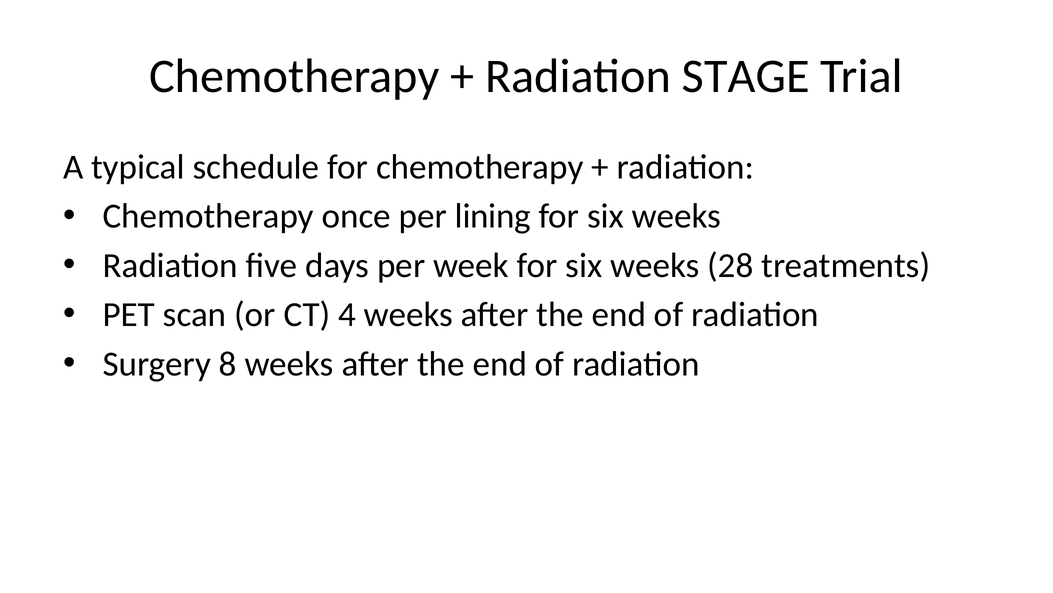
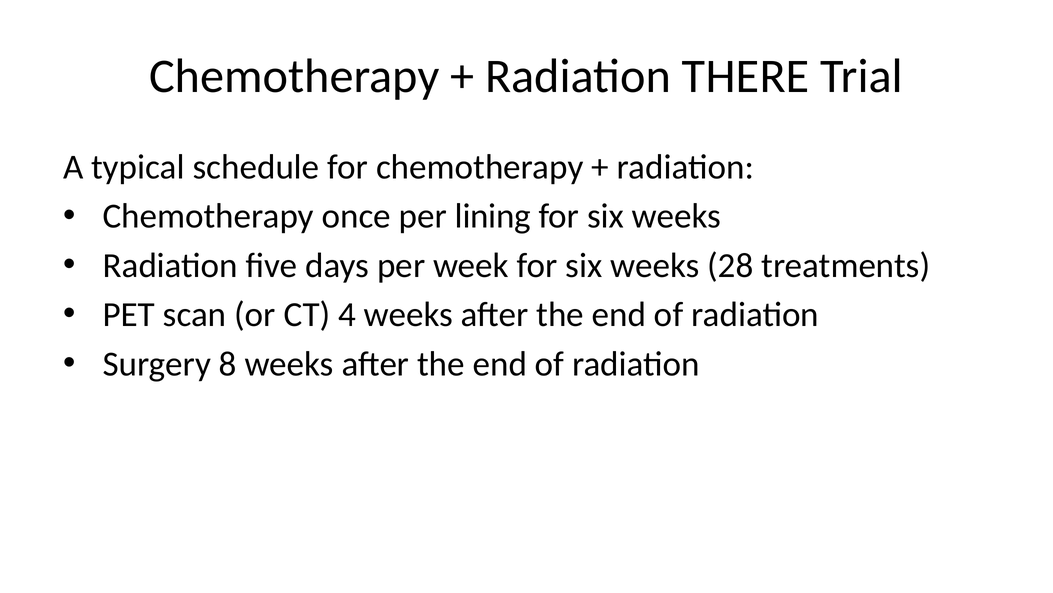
STAGE: STAGE -> THERE
